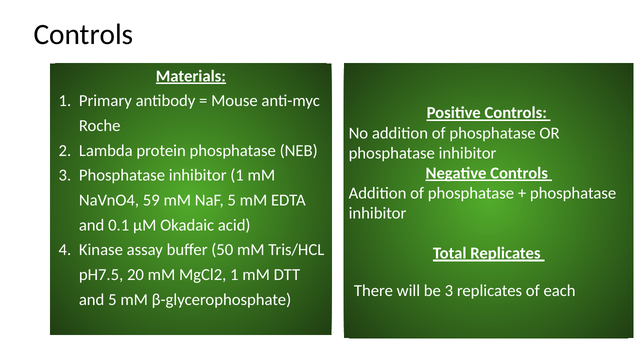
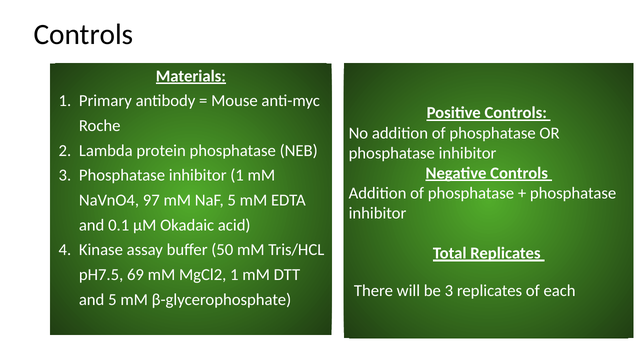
59: 59 -> 97
20: 20 -> 69
